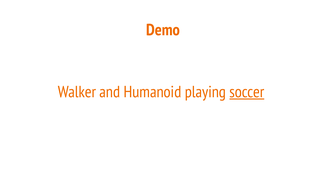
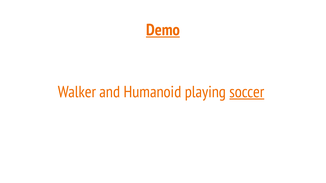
Demo underline: none -> present
